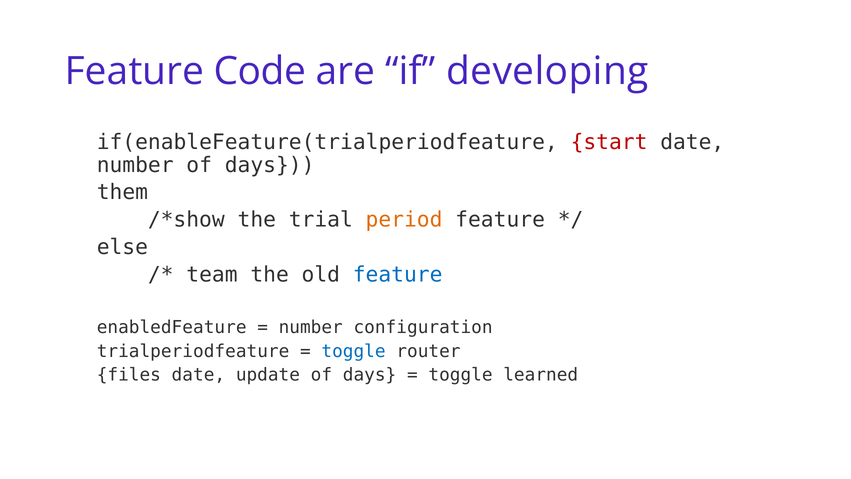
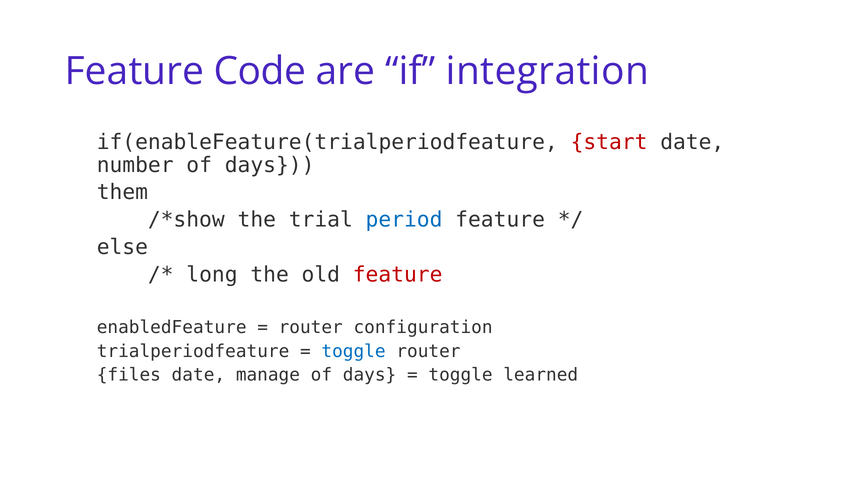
developing: developing -> integration
period colour: orange -> blue
team: team -> long
feature at (398, 275) colour: blue -> red
number at (311, 327): number -> router
update: update -> manage
